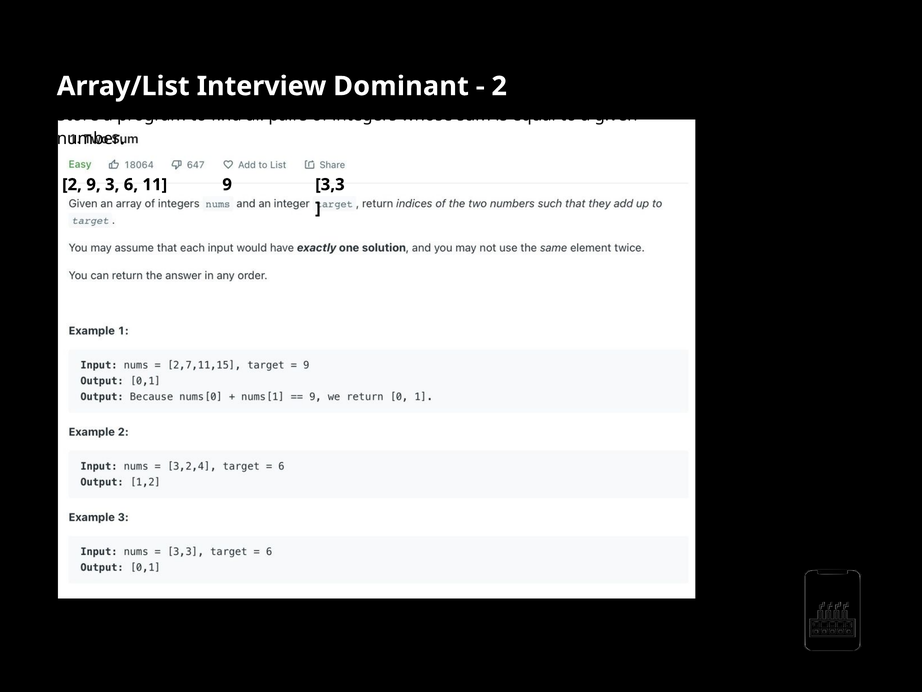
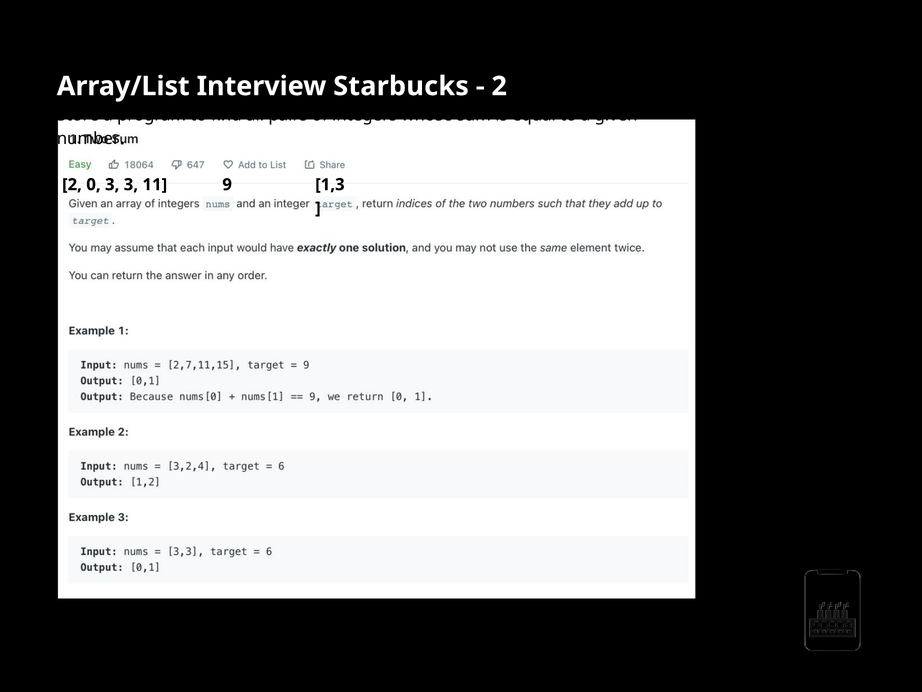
Dominant: Dominant -> Starbucks
2 9: 9 -> 0
3 6: 6 -> 3
3,3: 3,3 -> 1,3
